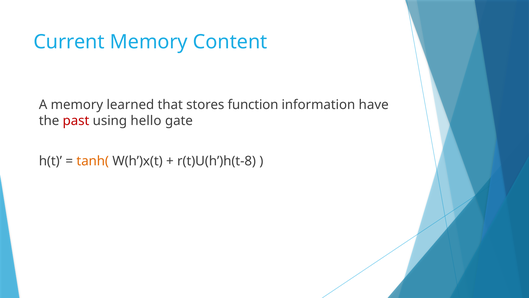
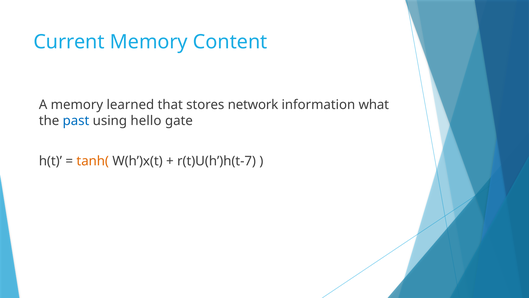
function: function -> network
have: have -> what
past colour: red -> blue
r(t)U(h’)h(t-8: r(t)U(h’)h(t-8 -> r(t)U(h’)h(t-7
